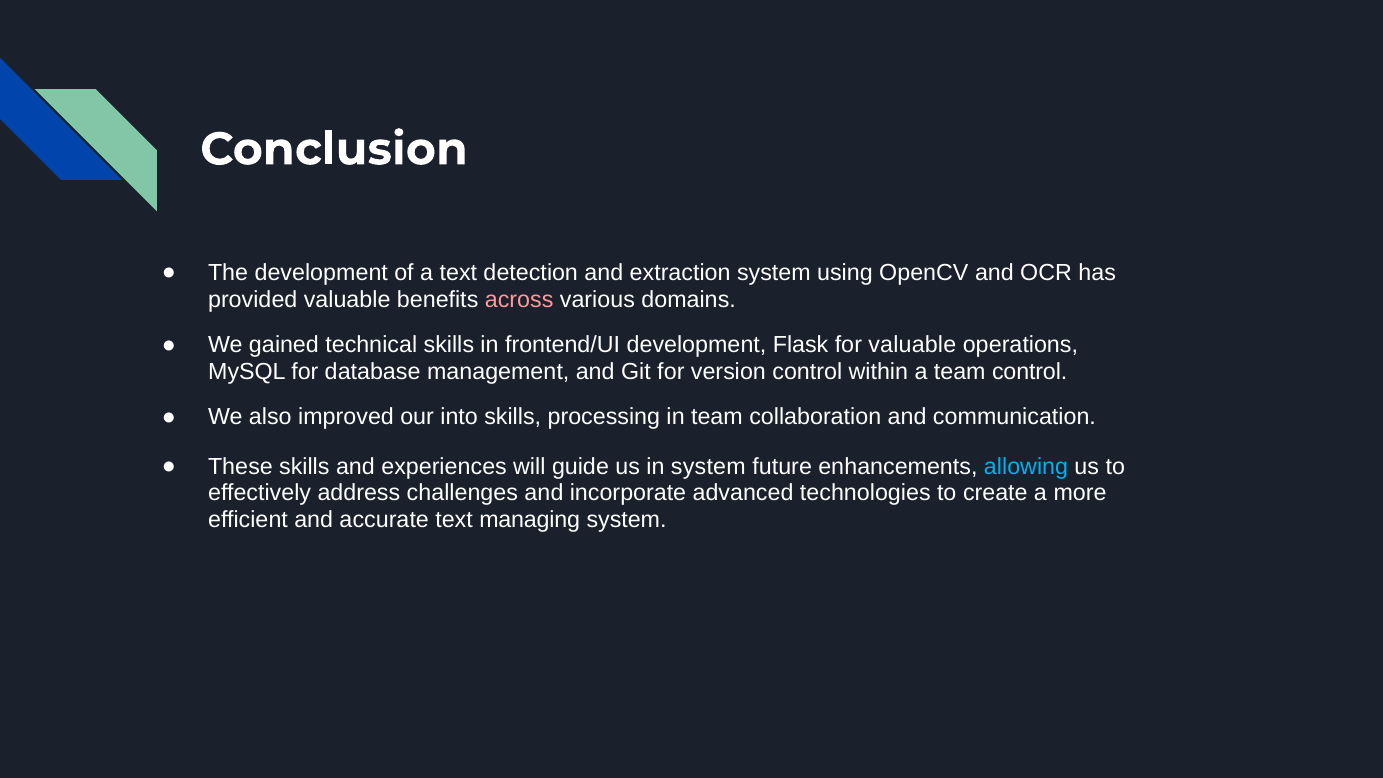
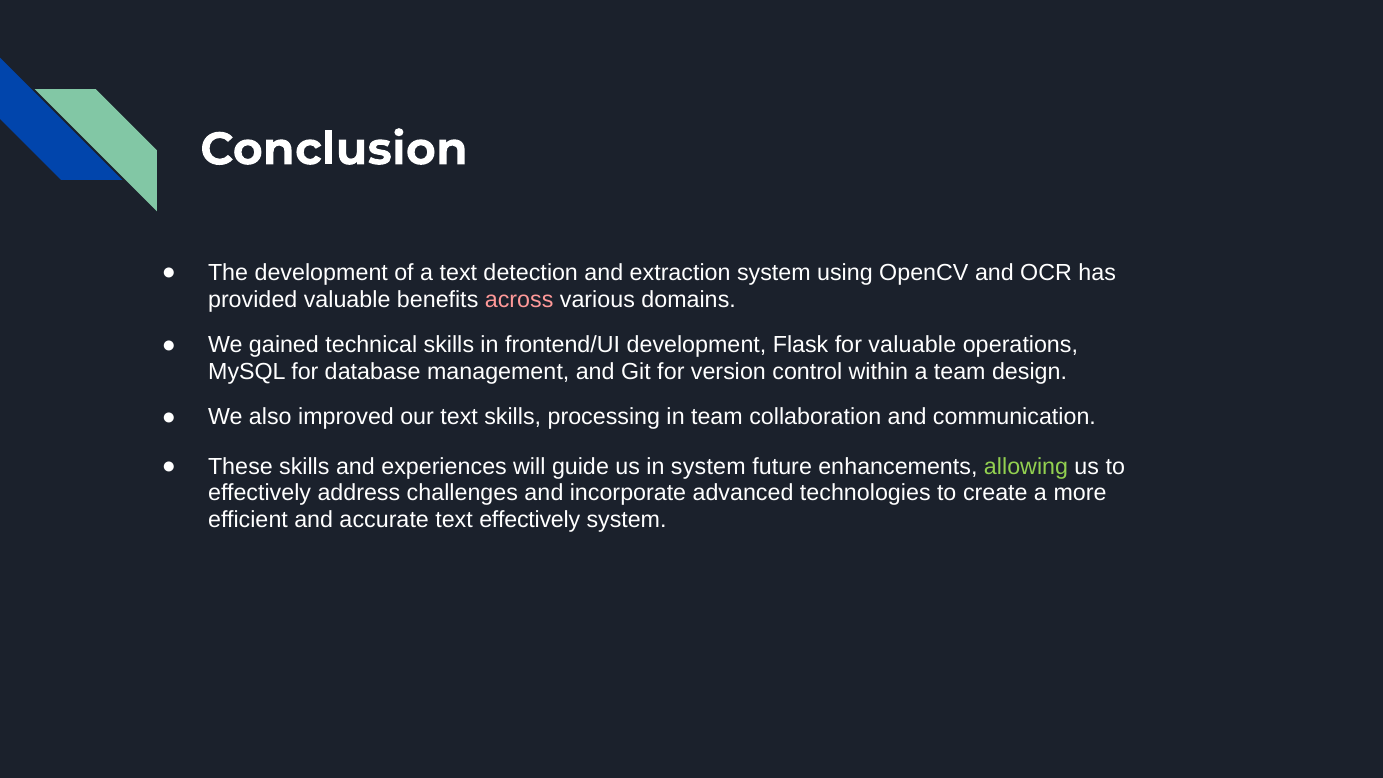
team control: control -> design
our into: into -> text
allowing colour: light blue -> light green
text managing: managing -> effectively
